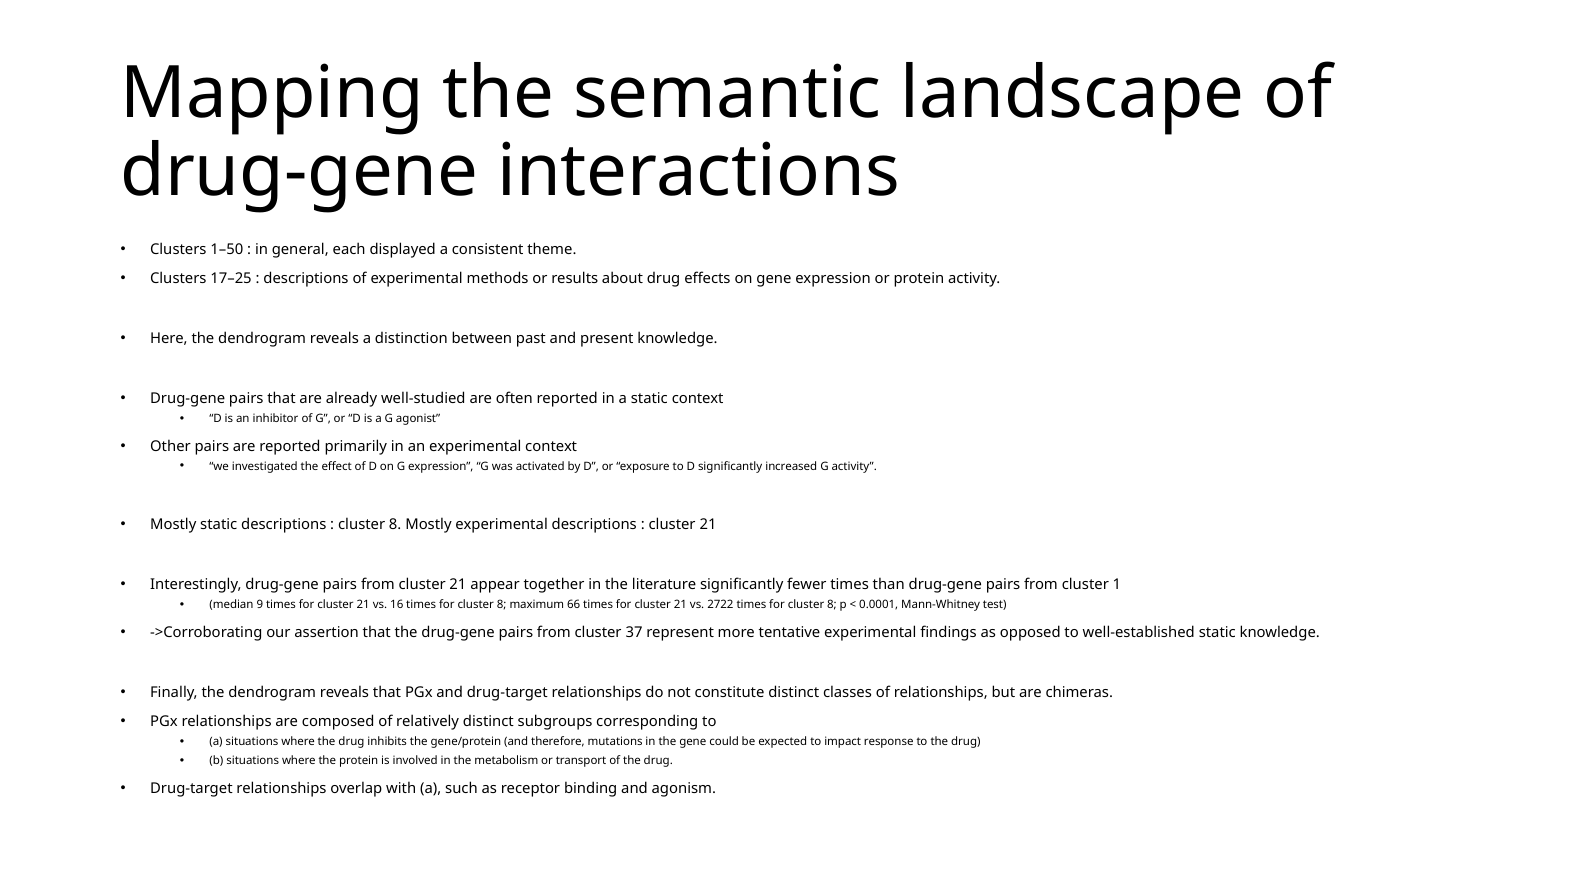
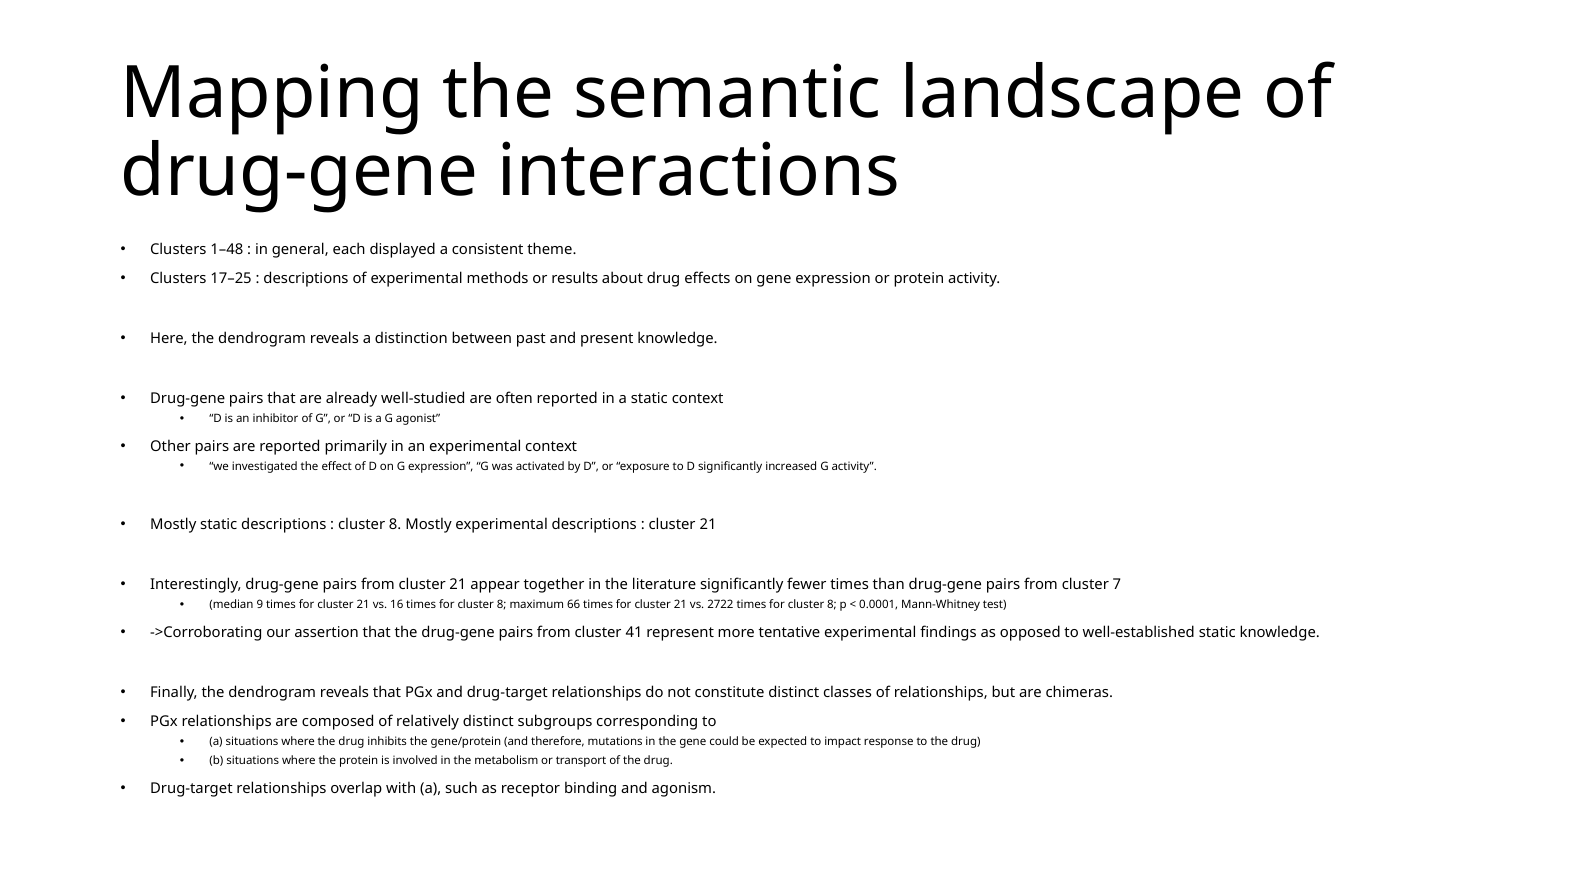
1–50: 1–50 -> 1–48
1: 1 -> 7
37: 37 -> 41
